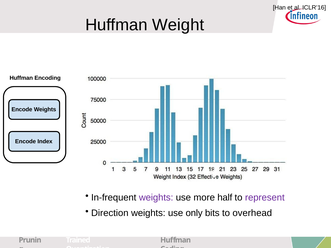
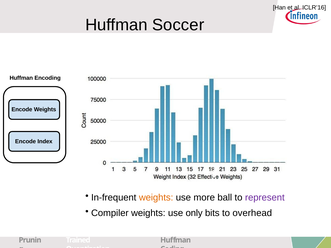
Weight: Weight -> Soccer
weights at (156, 198) colour: purple -> orange
half: half -> ball
Direction: Direction -> Compiler
